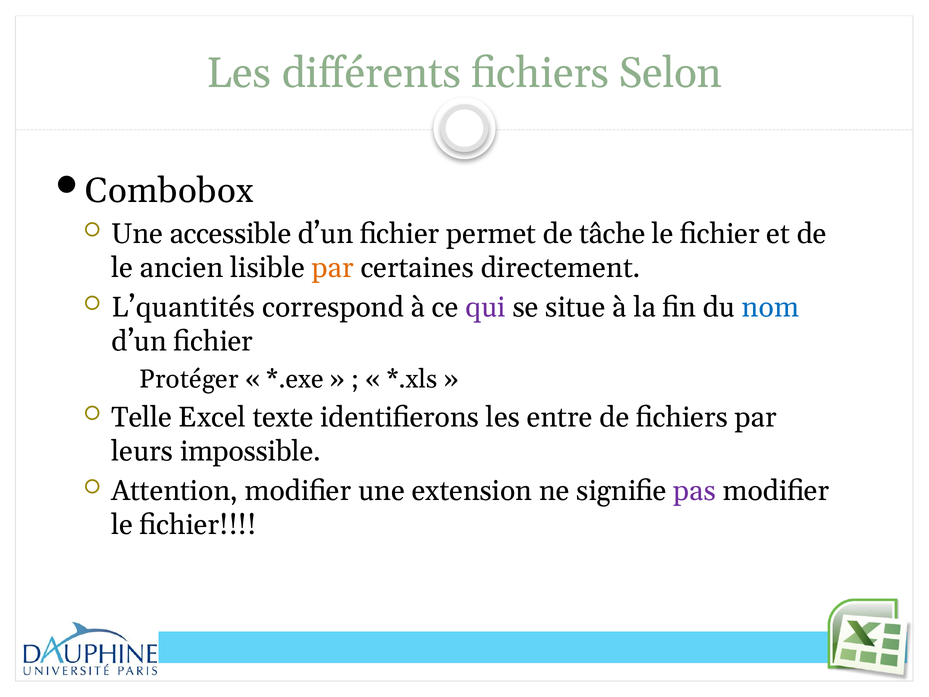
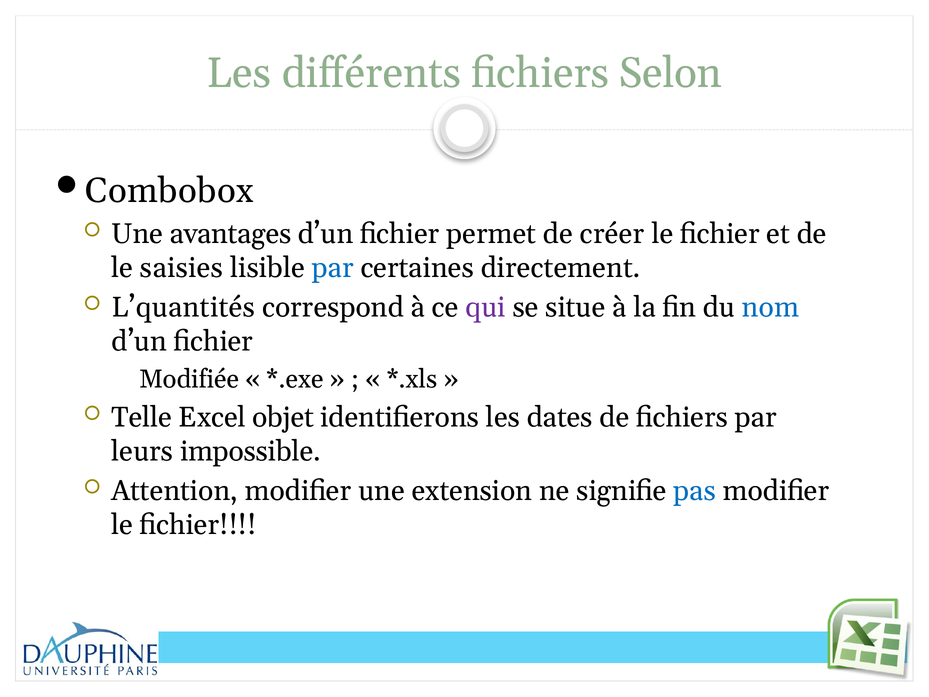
accessible: accessible -> avantages
tâche: tâche -> créer
ancien: ancien -> saisies
par at (333, 268) colour: orange -> blue
Protéger: Protéger -> Modifiée
texte: texte -> objet
entre: entre -> dates
pas colour: purple -> blue
